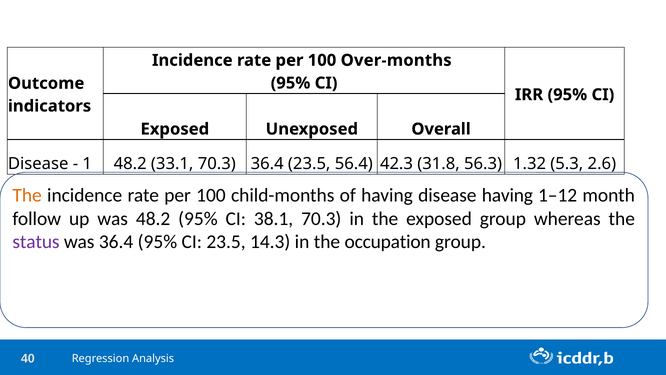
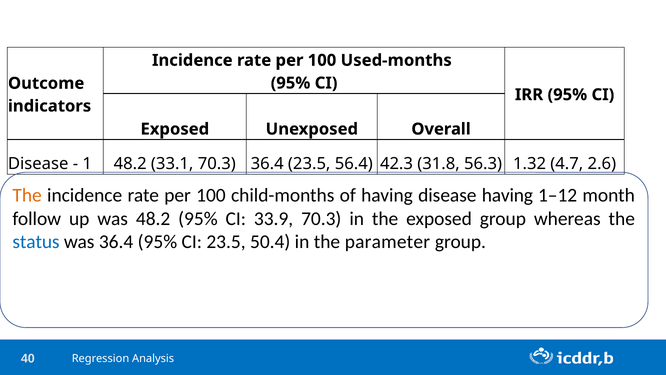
Over-months: Over-months -> Used-months
5.3: 5.3 -> 4.7
38.1: 38.1 -> 33.9
status colour: purple -> blue
14.3: 14.3 -> 50.4
occupation: occupation -> parameter
